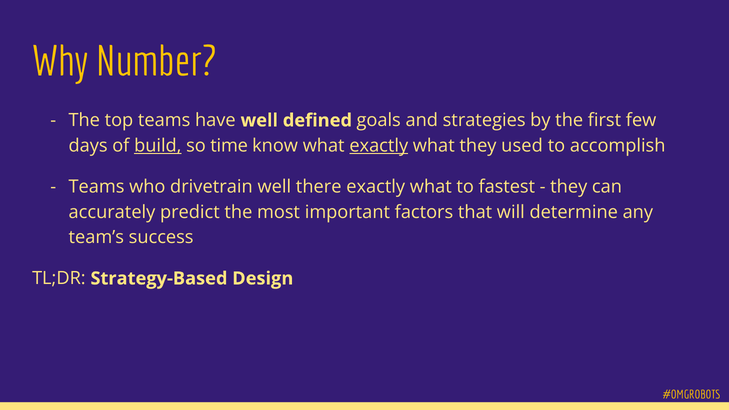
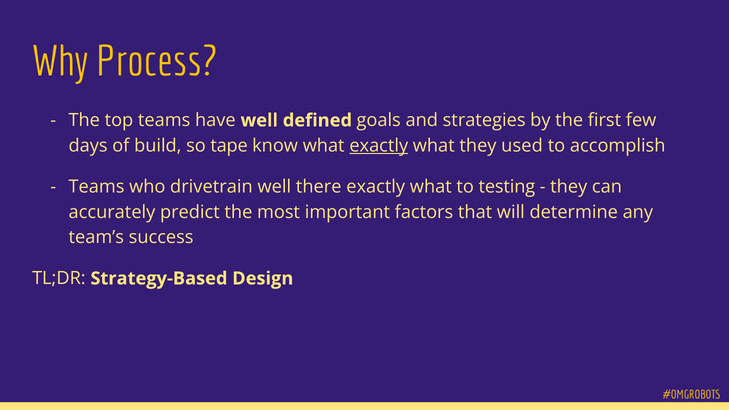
Number: Number -> Process
build underline: present -> none
time: time -> tape
fastest: fastest -> testing
